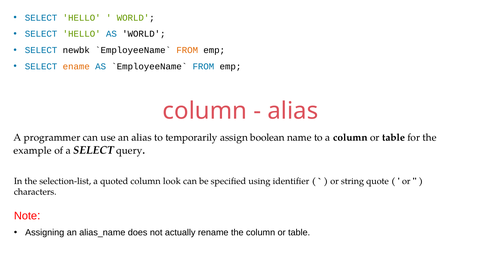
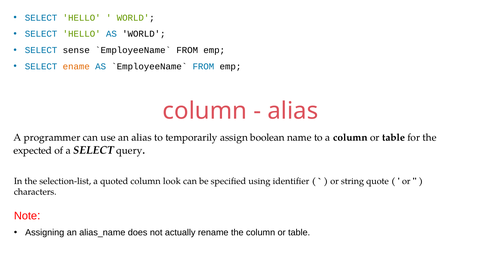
newbk: newbk -> sense
FROM at (187, 50) colour: orange -> black
example: example -> expected
